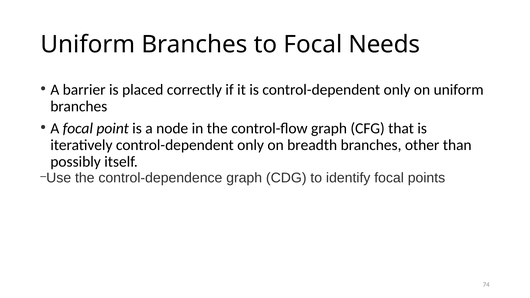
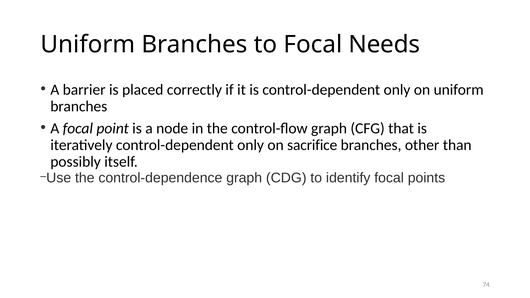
breadth: breadth -> sacrifice
